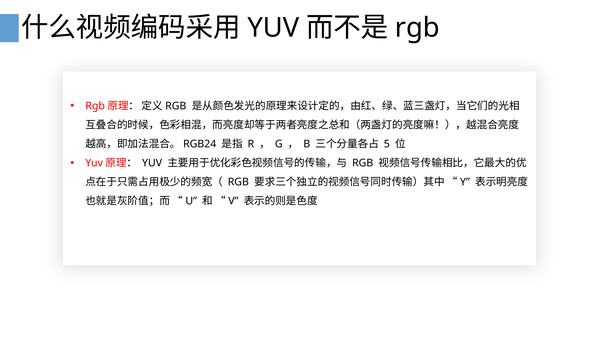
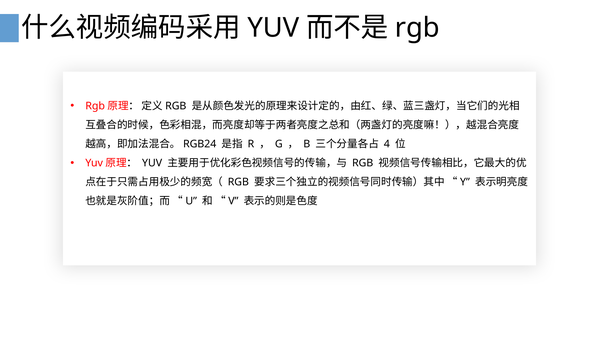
5: 5 -> 4
